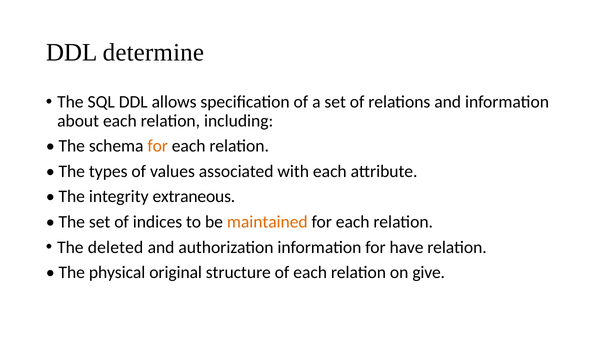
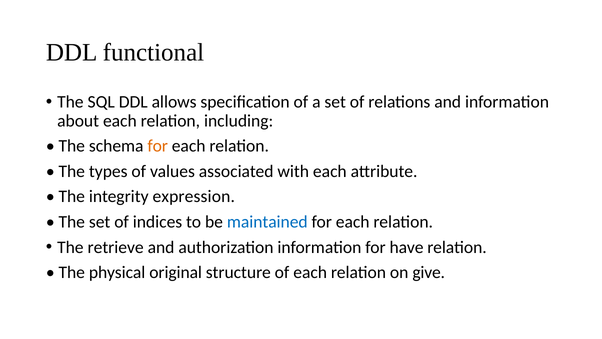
determine: determine -> functional
extraneous: extraneous -> expression
maintained colour: orange -> blue
deleted: deleted -> retrieve
